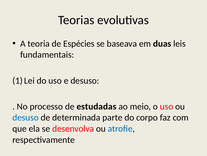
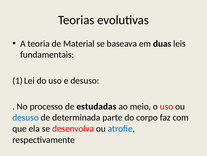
Espécies: Espécies -> Material
